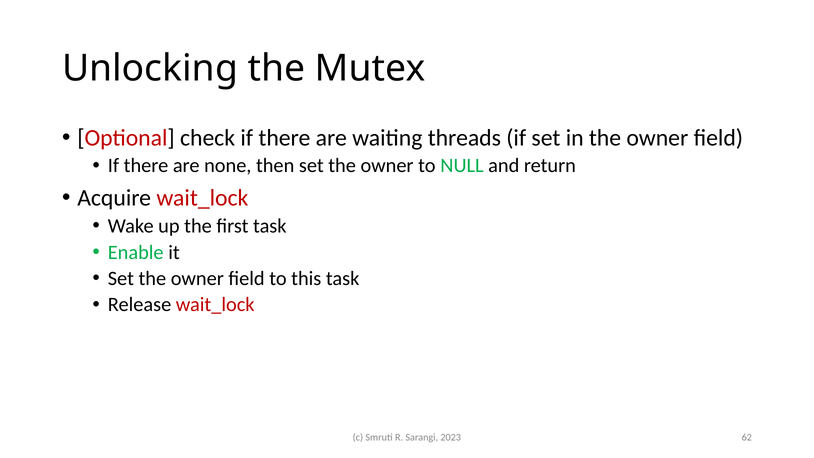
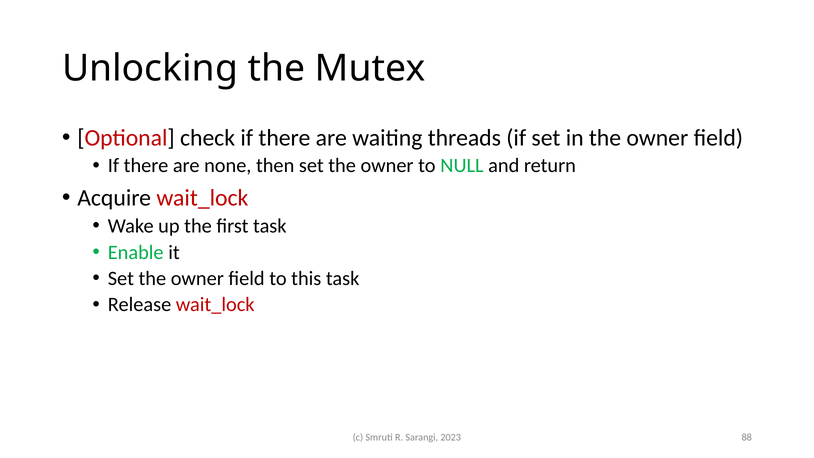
62: 62 -> 88
